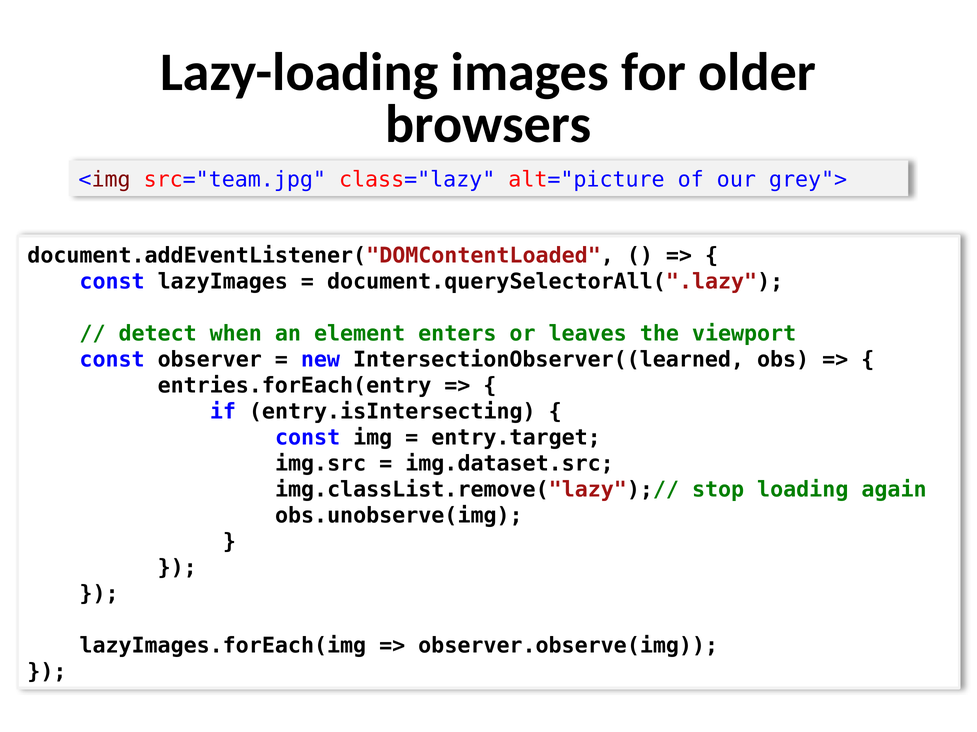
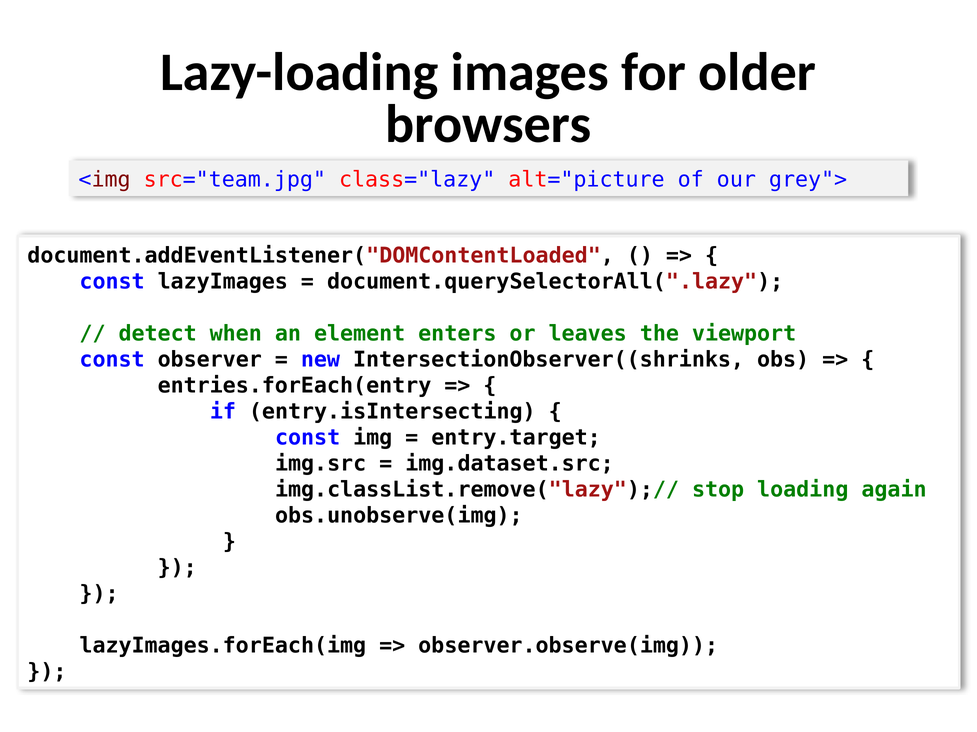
IntersectionObserver((learned: IntersectionObserver((learned -> IntersectionObserver((shrinks
